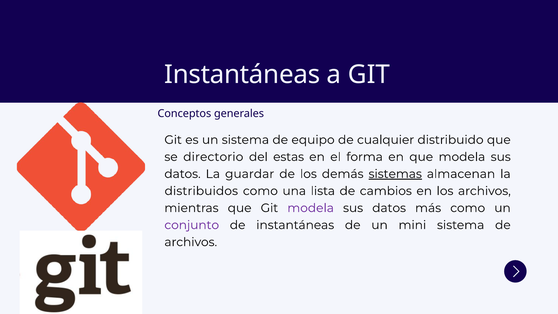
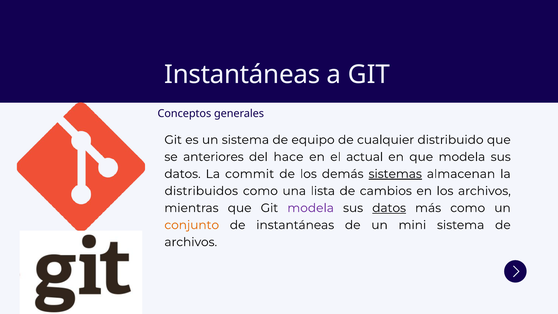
directorio: directorio -> anteriores
estas: estas -> hace
forma: forma -> actual
guardar: guardar -> commit
datos at (389, 208) underline: none -> present
conjunto colour: purple -> orange
